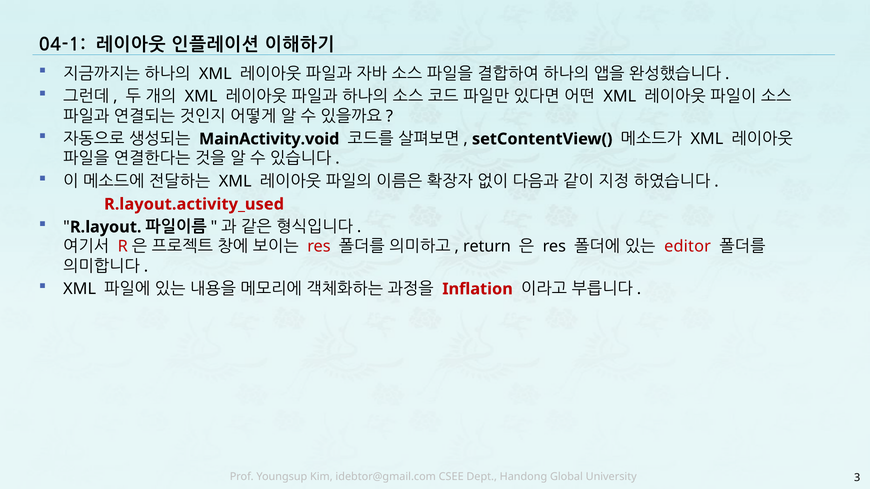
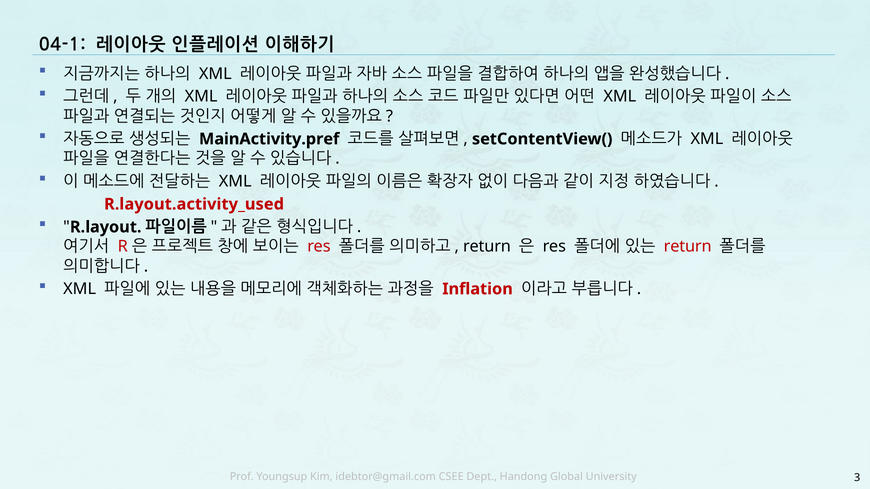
MainActivity.void: MainActivity.void -> MainActivity.pref
editor at (688, 247): editor -> return
